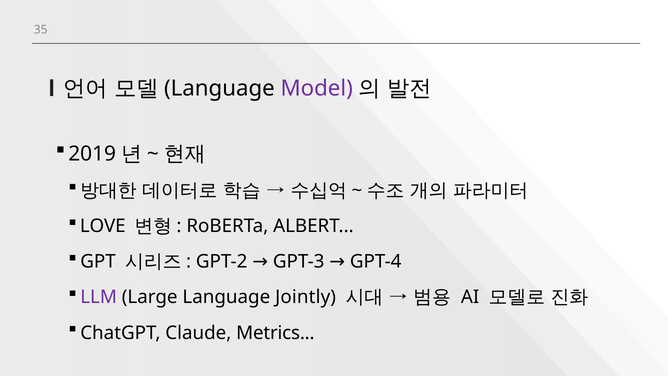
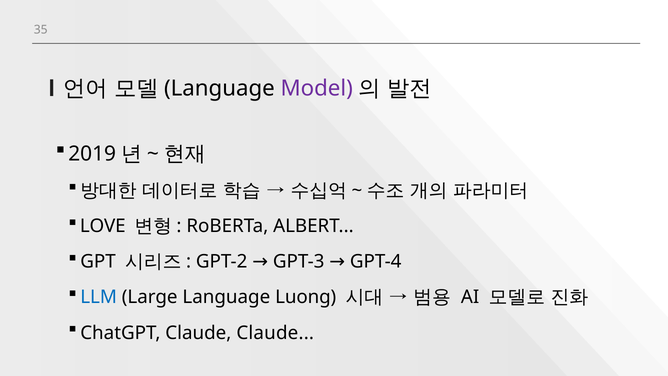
LLM colour: purple -> blue
Jointly: Jointly -> Luong
Claude Metrics: Metrics -> Claude
